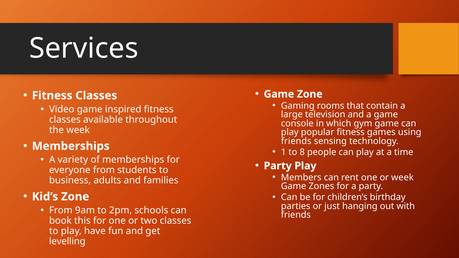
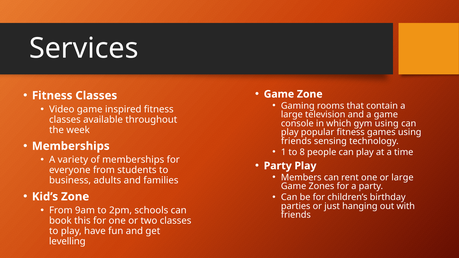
gym game: game -> using
or week: week -> large
